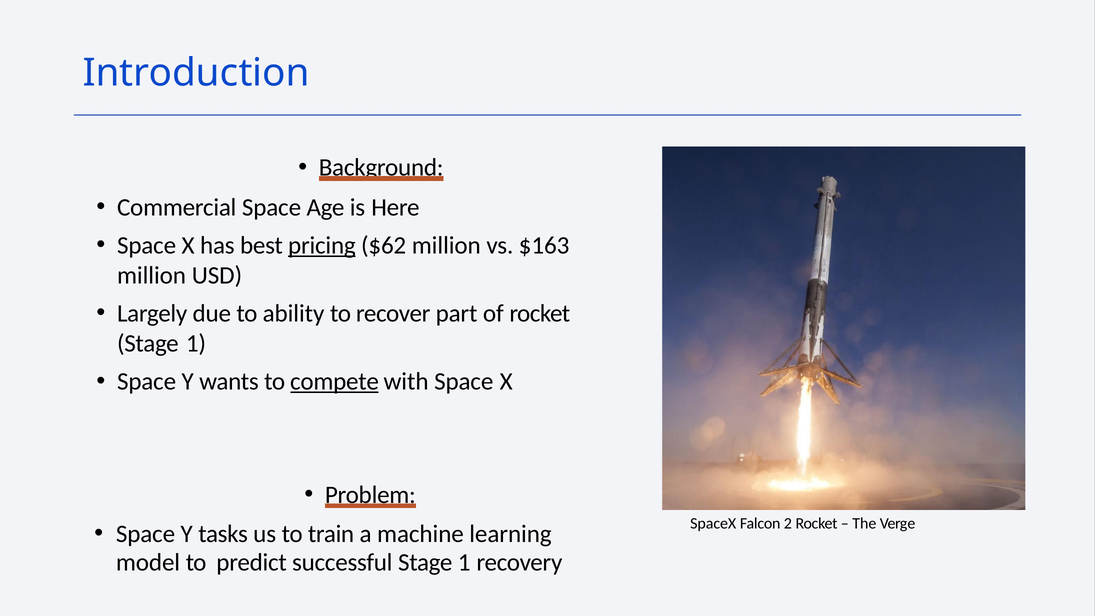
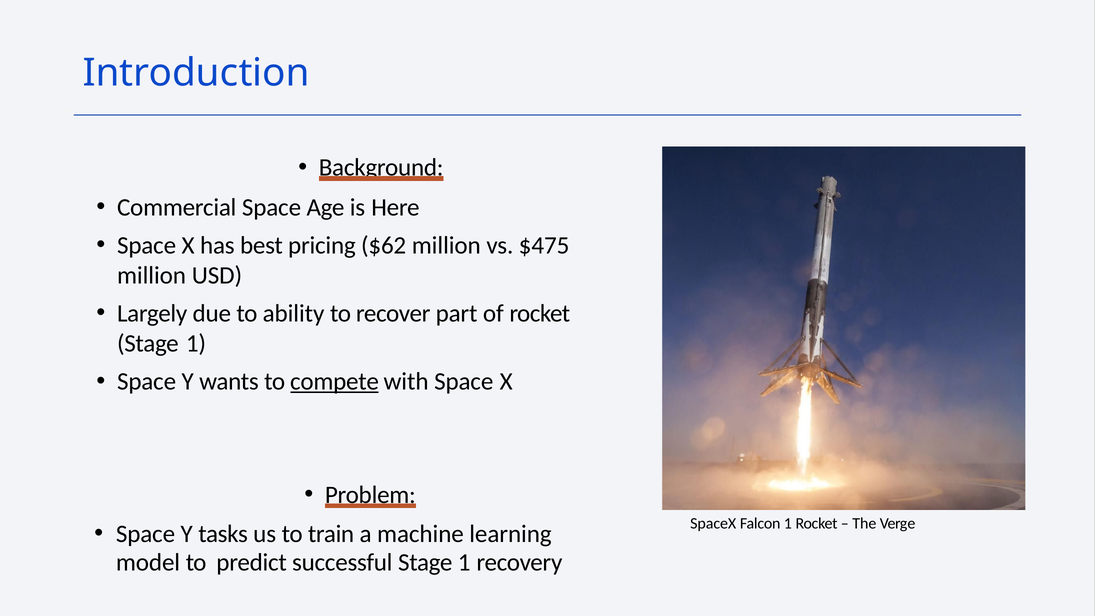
pricing underline: present -> none
$163: $163 -> $475
Falcon 2: 2 -> 1
